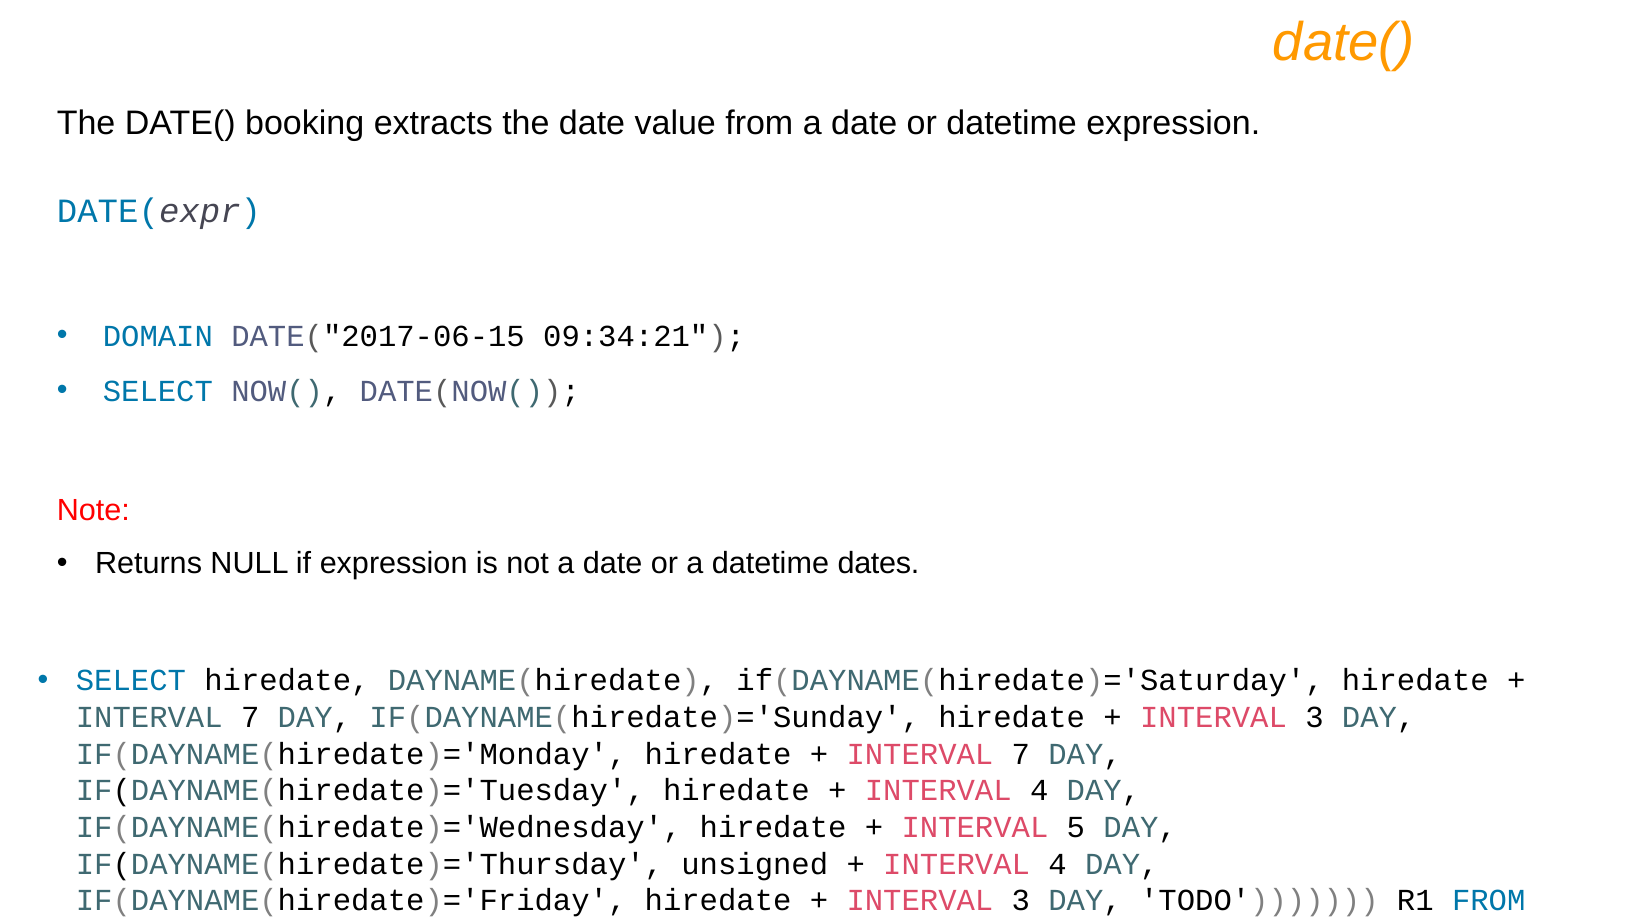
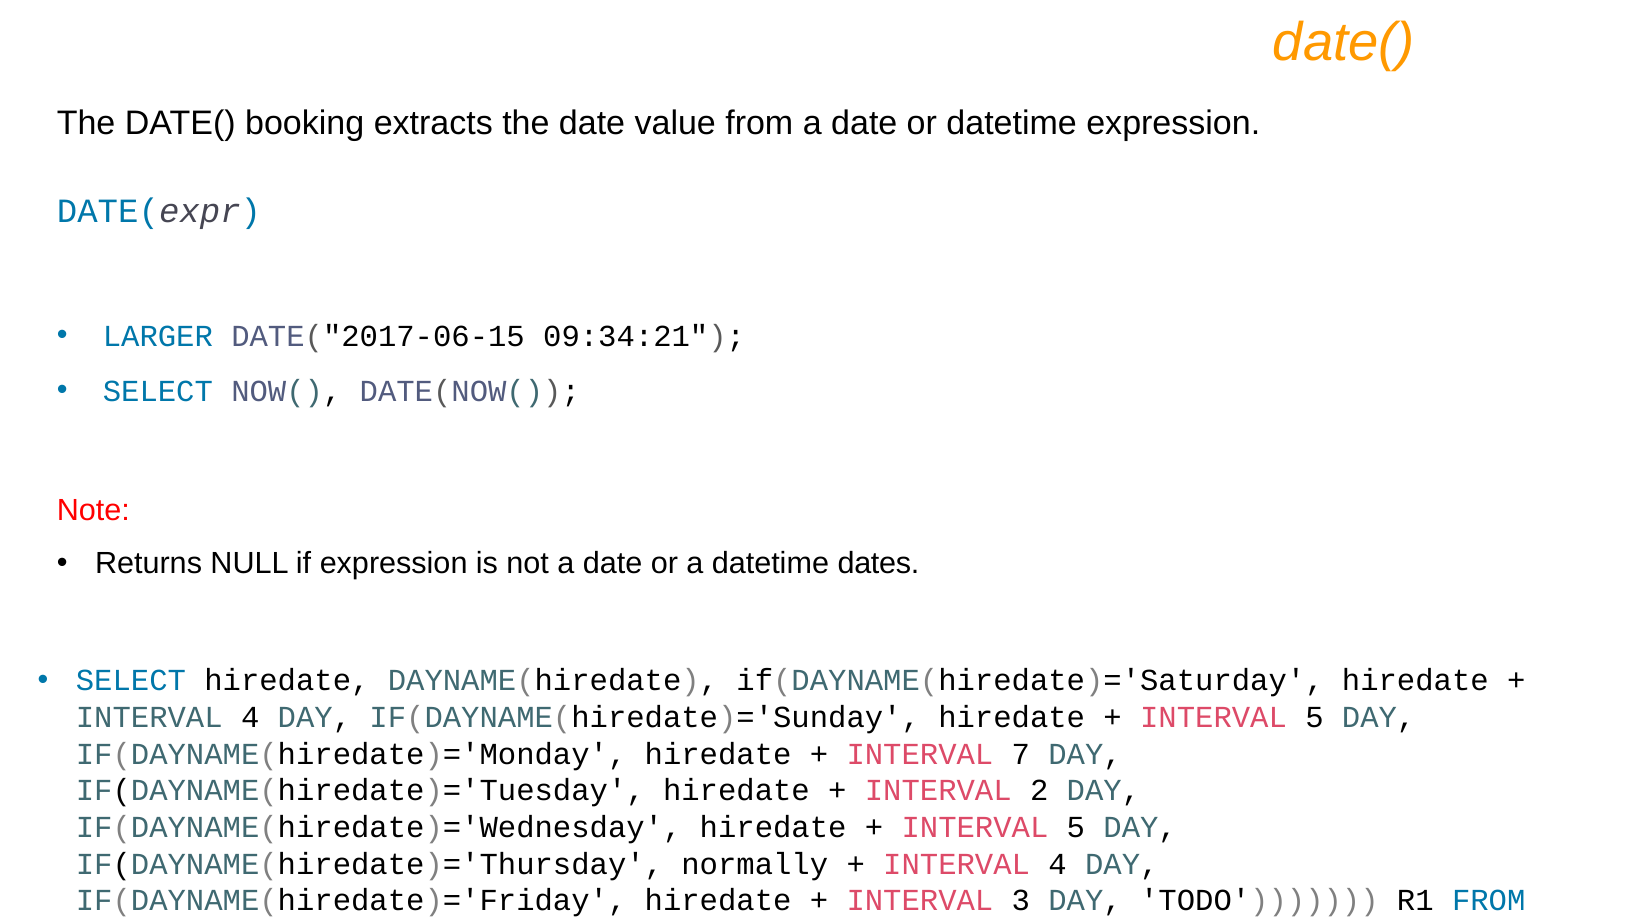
DOMAIN: DOMAIN -> LARGER
7 at (250, 718): 7 -> 4
3 at (1314, 718): 3 -> 5
4 at (1039, 791): 4 -> 2
unsigned: unsigned -> normally
